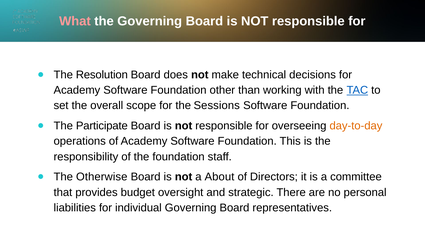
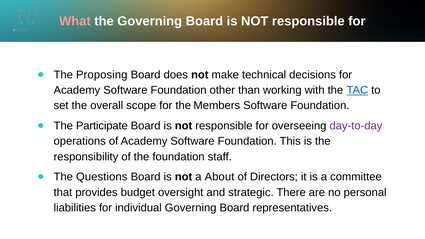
Resolution: Resolution -> Proposing
Sessions: Sessions -> Members
day-to-day colour: orange -> purple
Otherwise: Otherwise -> Questions
